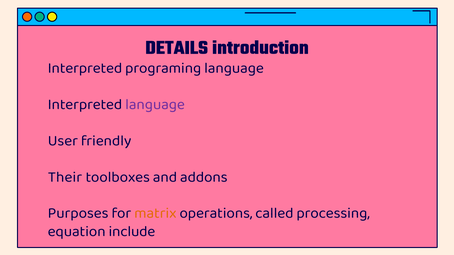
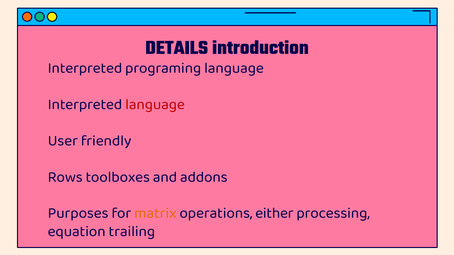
language at (155, 104) colour: purple -> red
Their: Their -> Rows
called: called -> either
include: include -> trailing
